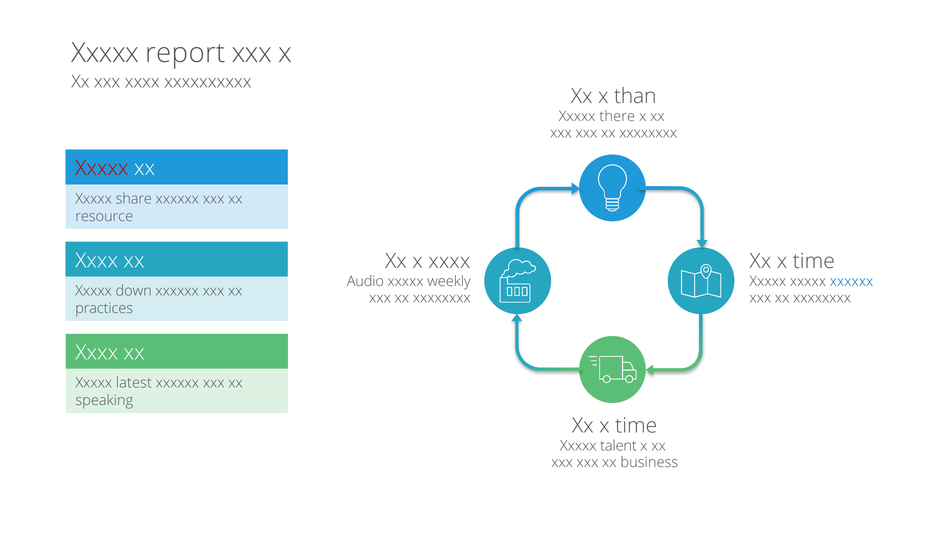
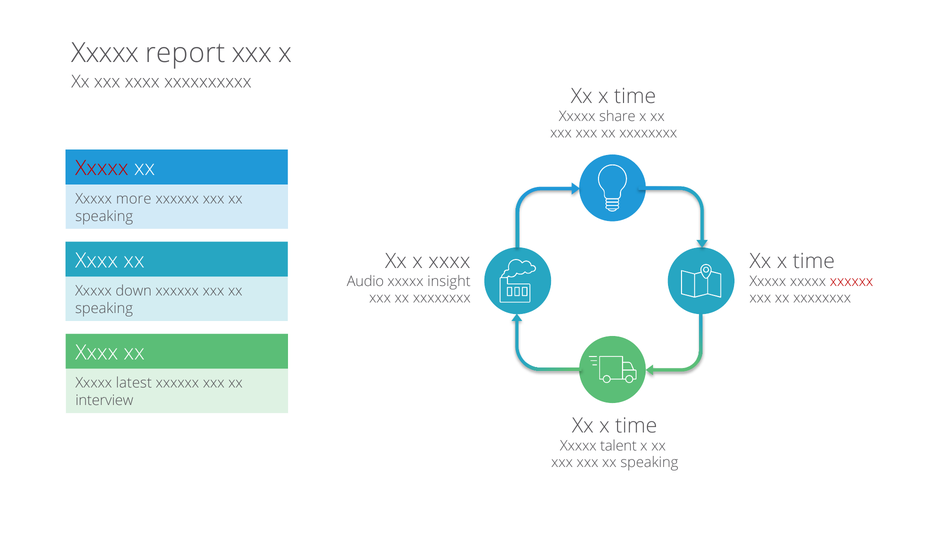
than at (635, 96): than -> time
there: there -> share
share: share -> more
resource at (104, 216): resource -> speaking
weekly: weekly -> insight
xxxxxx at (852, 282) colour: blue -> red
practices at (104, 308): practices -> speaking
speaking: speaking -> interview
xxx xxx xx business: business -> speaking
